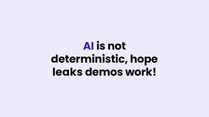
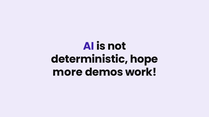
leaks: leaks -> more
